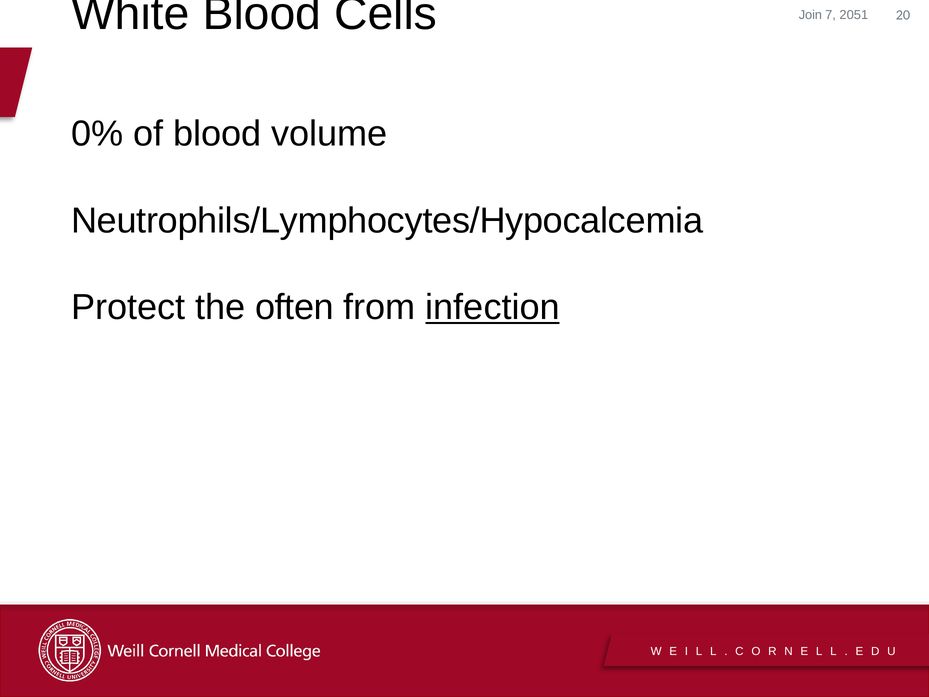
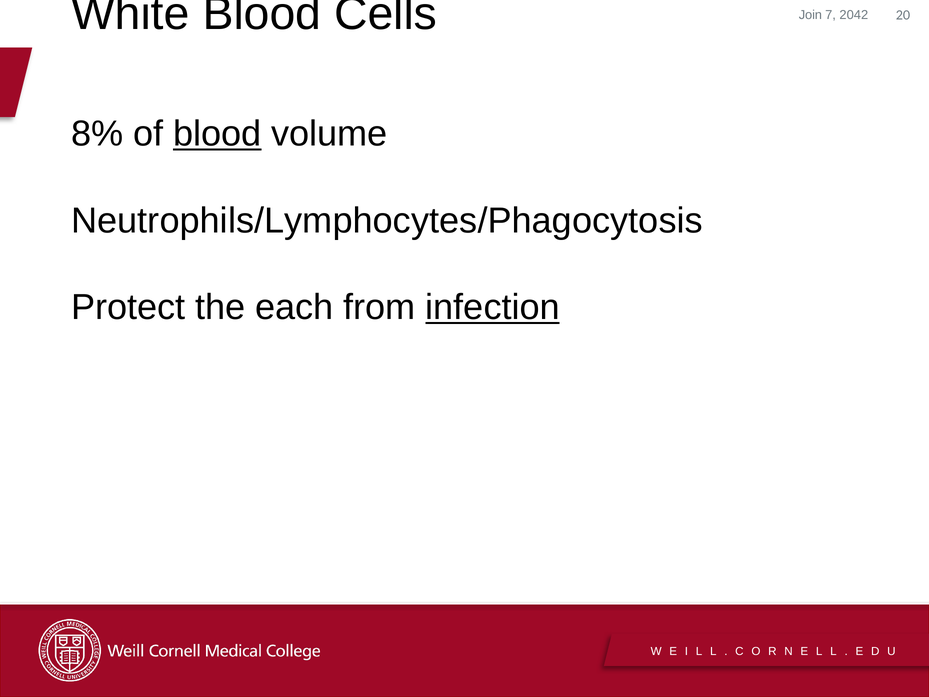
2051: 2051 -> 2042
0%: 0% -> 8%
blood at (217, 134) underline: none -> present
Neutrophils/Lymphocytes/Hypocalcemia: Neutrophils/Lymphocytes/Hypocalcemia -> Neutrophils/Lymphocytes/Phagocytosis
often: often -> each
